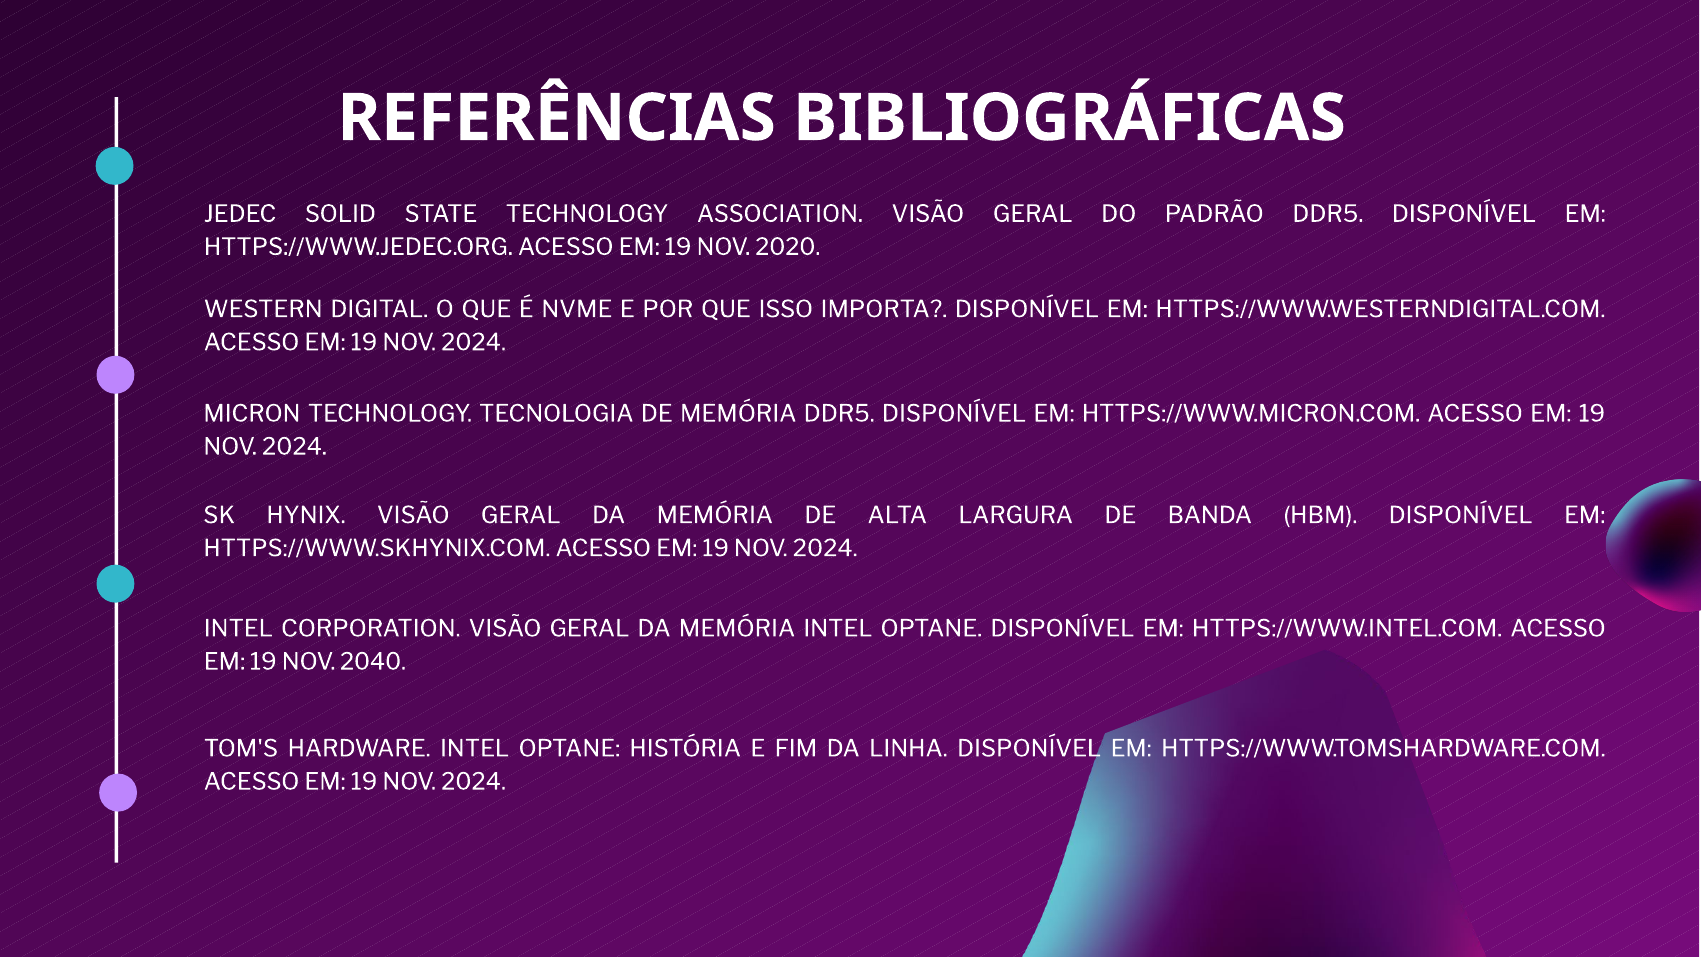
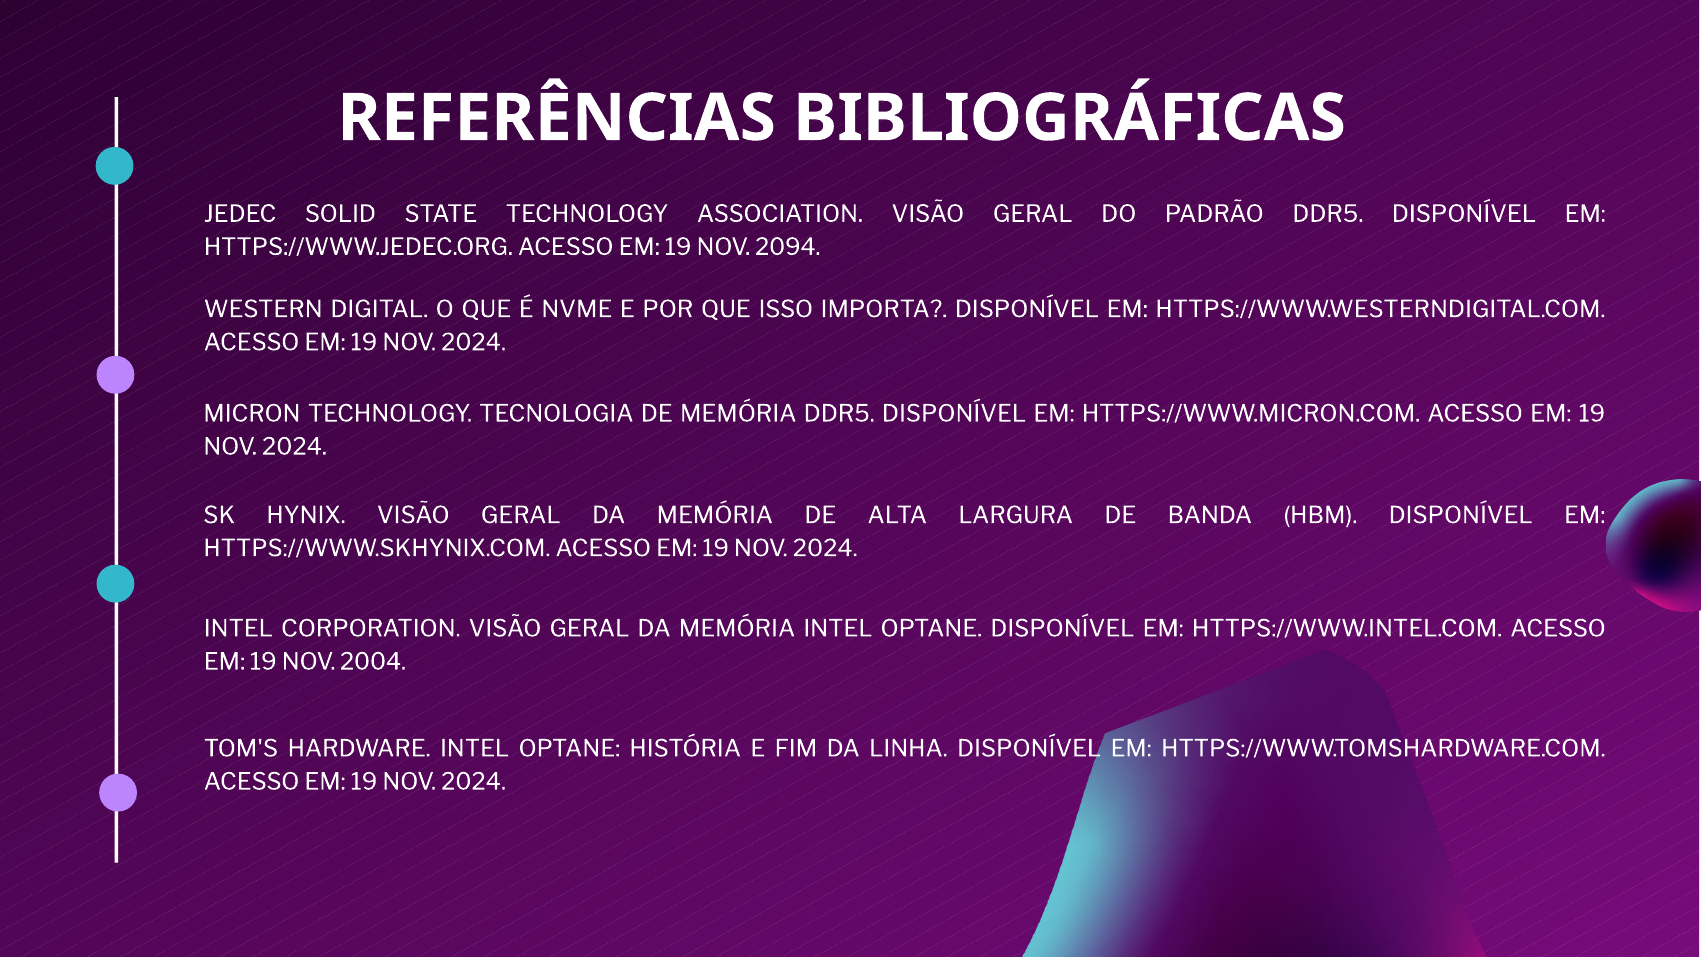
2020: 2020 -> 2094
2040: 2040 -> 2004
